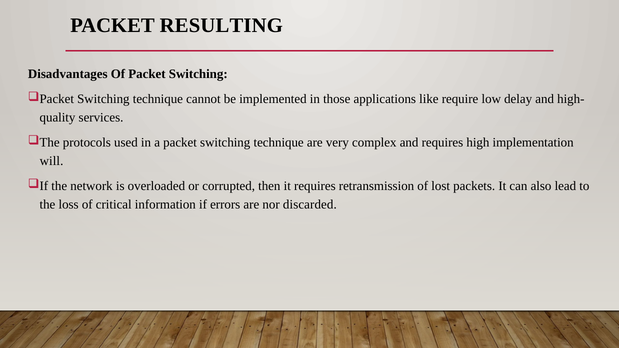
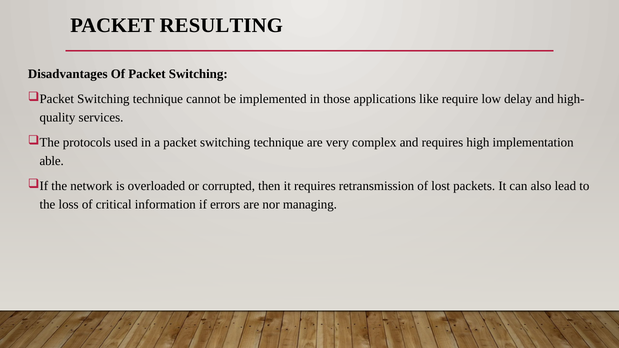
will: will -> able
discarded: discarded -> managing
